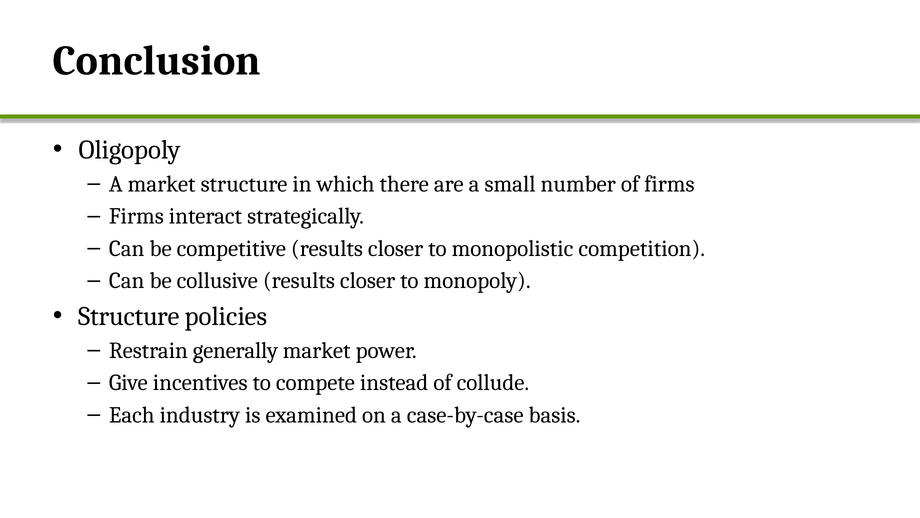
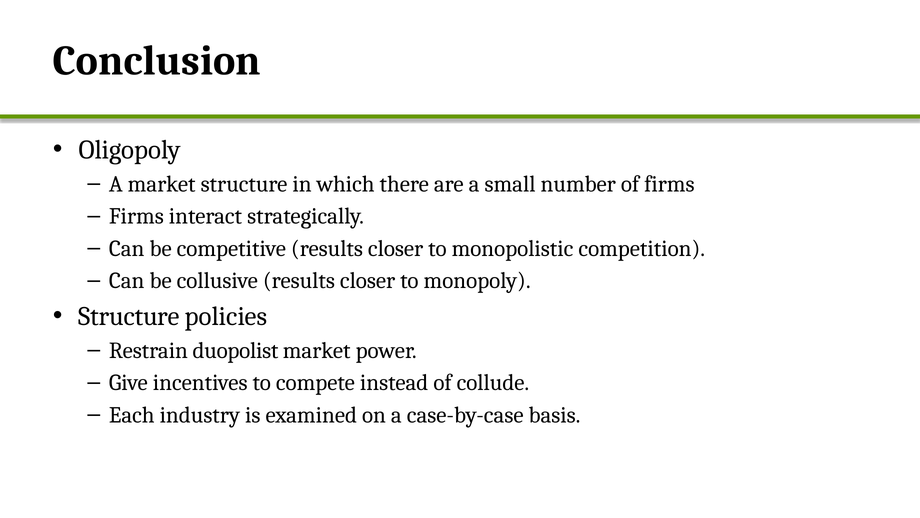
generally: generally -> duopolist
